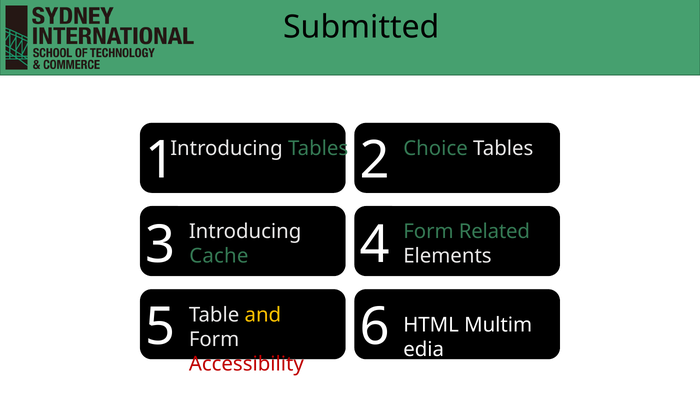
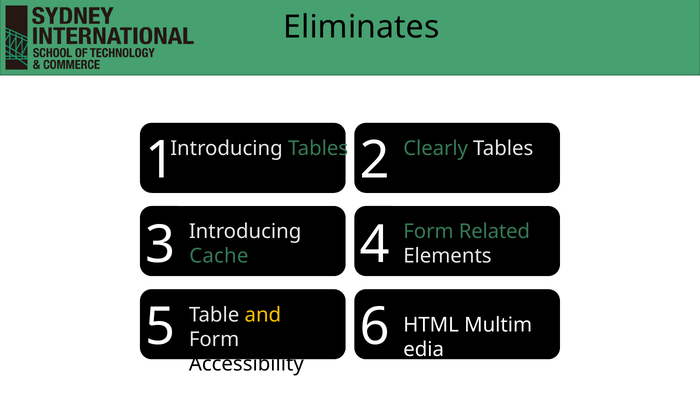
Submitted: Submitted -> Eliminates
Choice: Choice -> Clearly
Accessibility colour: red -> black
